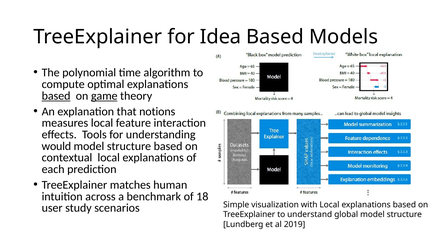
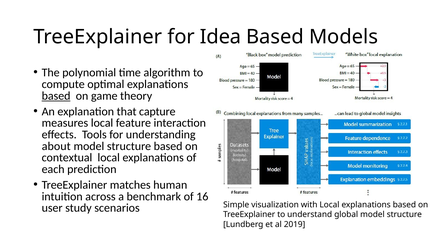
game underline: present -> none
notions: notions -> capture
would: would -> about
18: 18 -> 16
